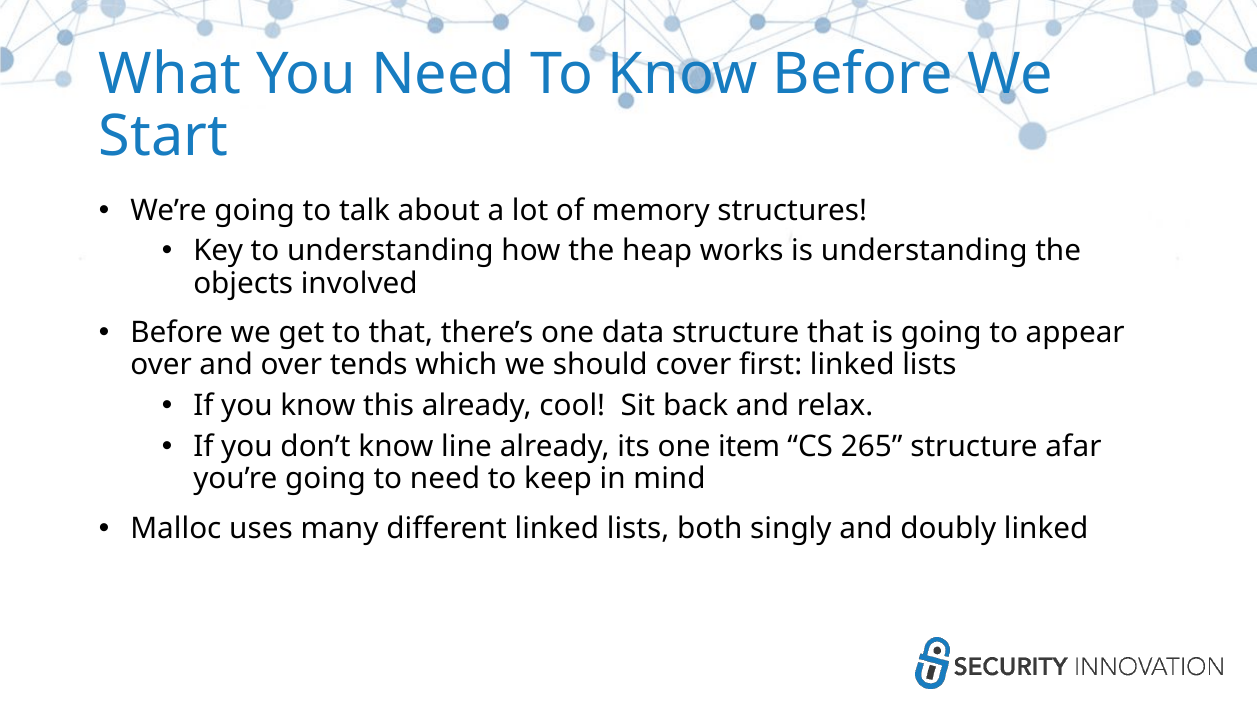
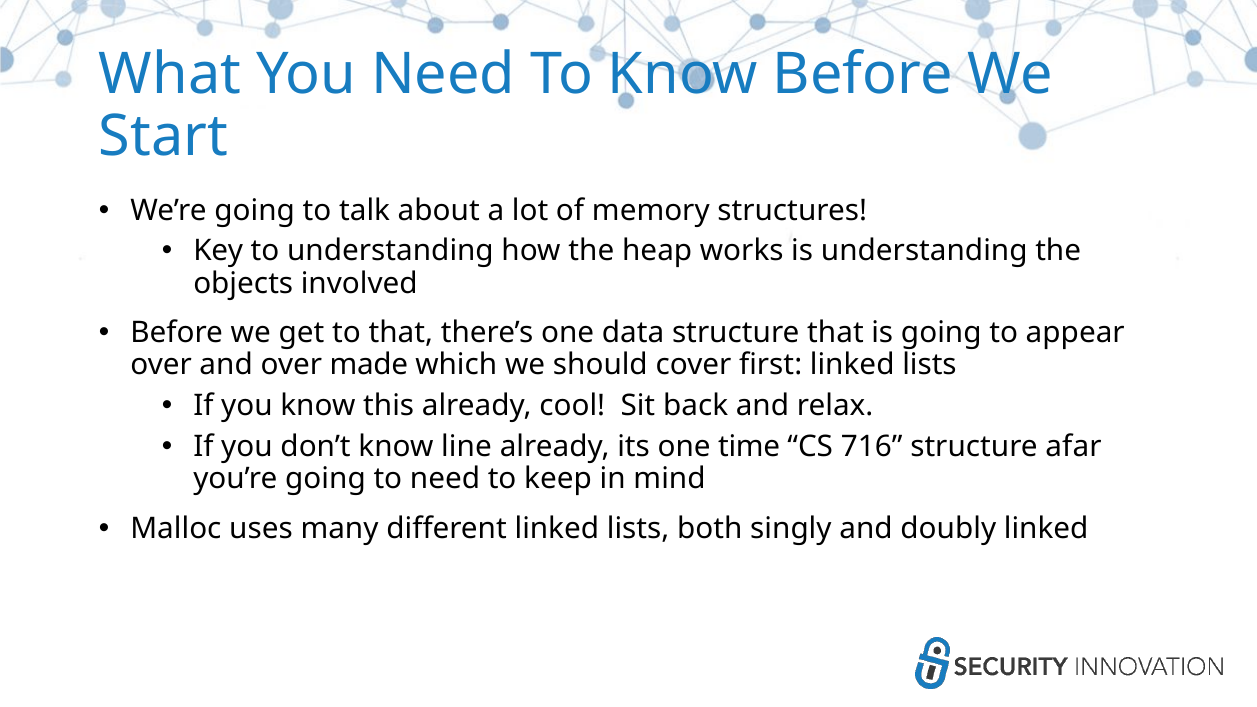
tends: tends -> made
item: item -> time
265: 265 -> 716
